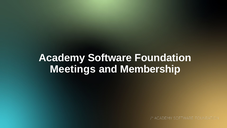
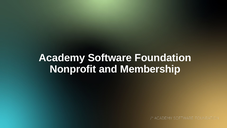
Meetings: Meetings -> Nonprofit
